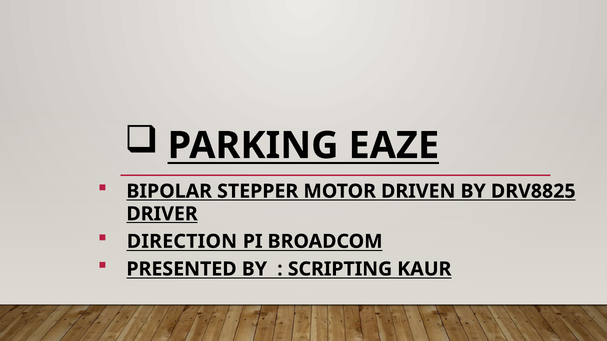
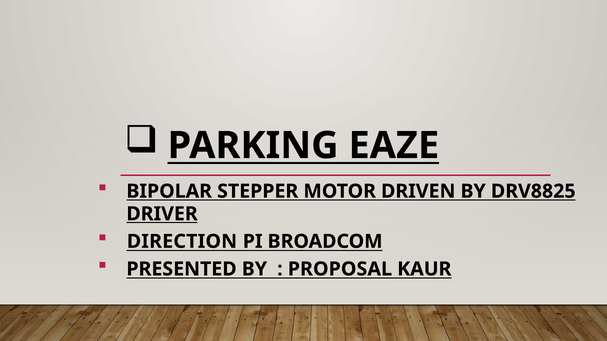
SCRIPTING: SCRIPTING -> PROPOSAL
